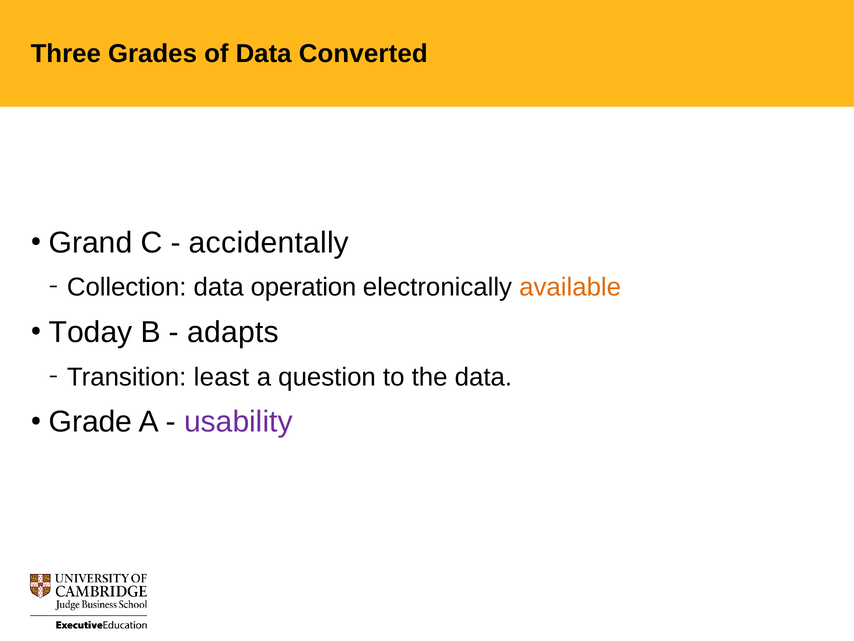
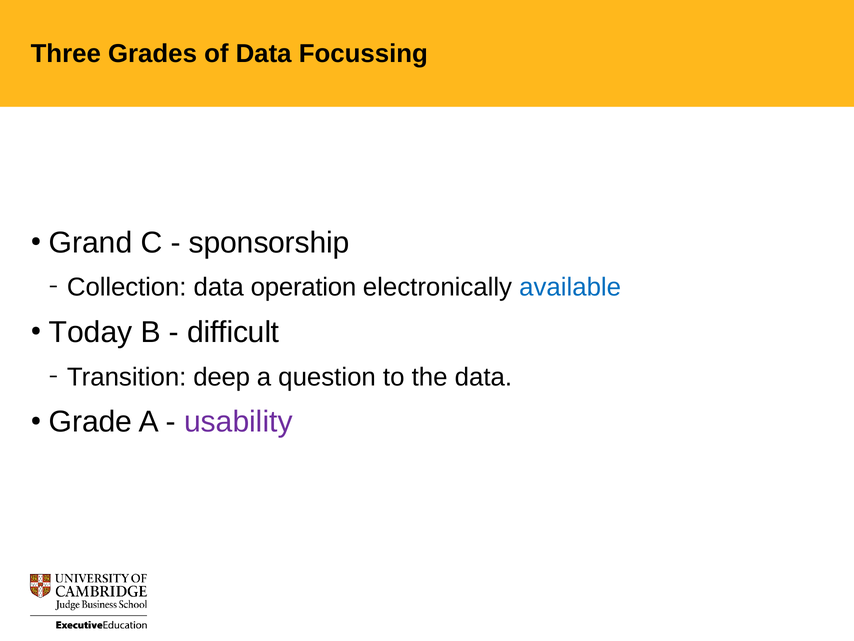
Converted: Converted -> Focussing
accidentally: accidentally -> sponsorship
available colour: orange -> blue
adapts: adapts -> difficult
least: least -> deep
